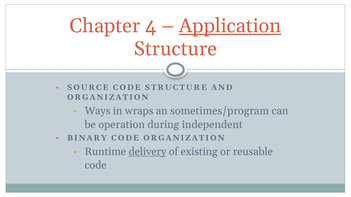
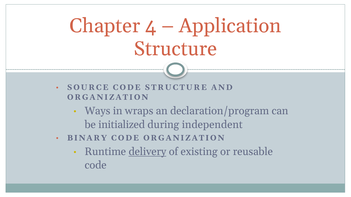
Application underline: present -> none
sometimes/program: sometimes/program -> declaration/program
operation: operation -> initialized
